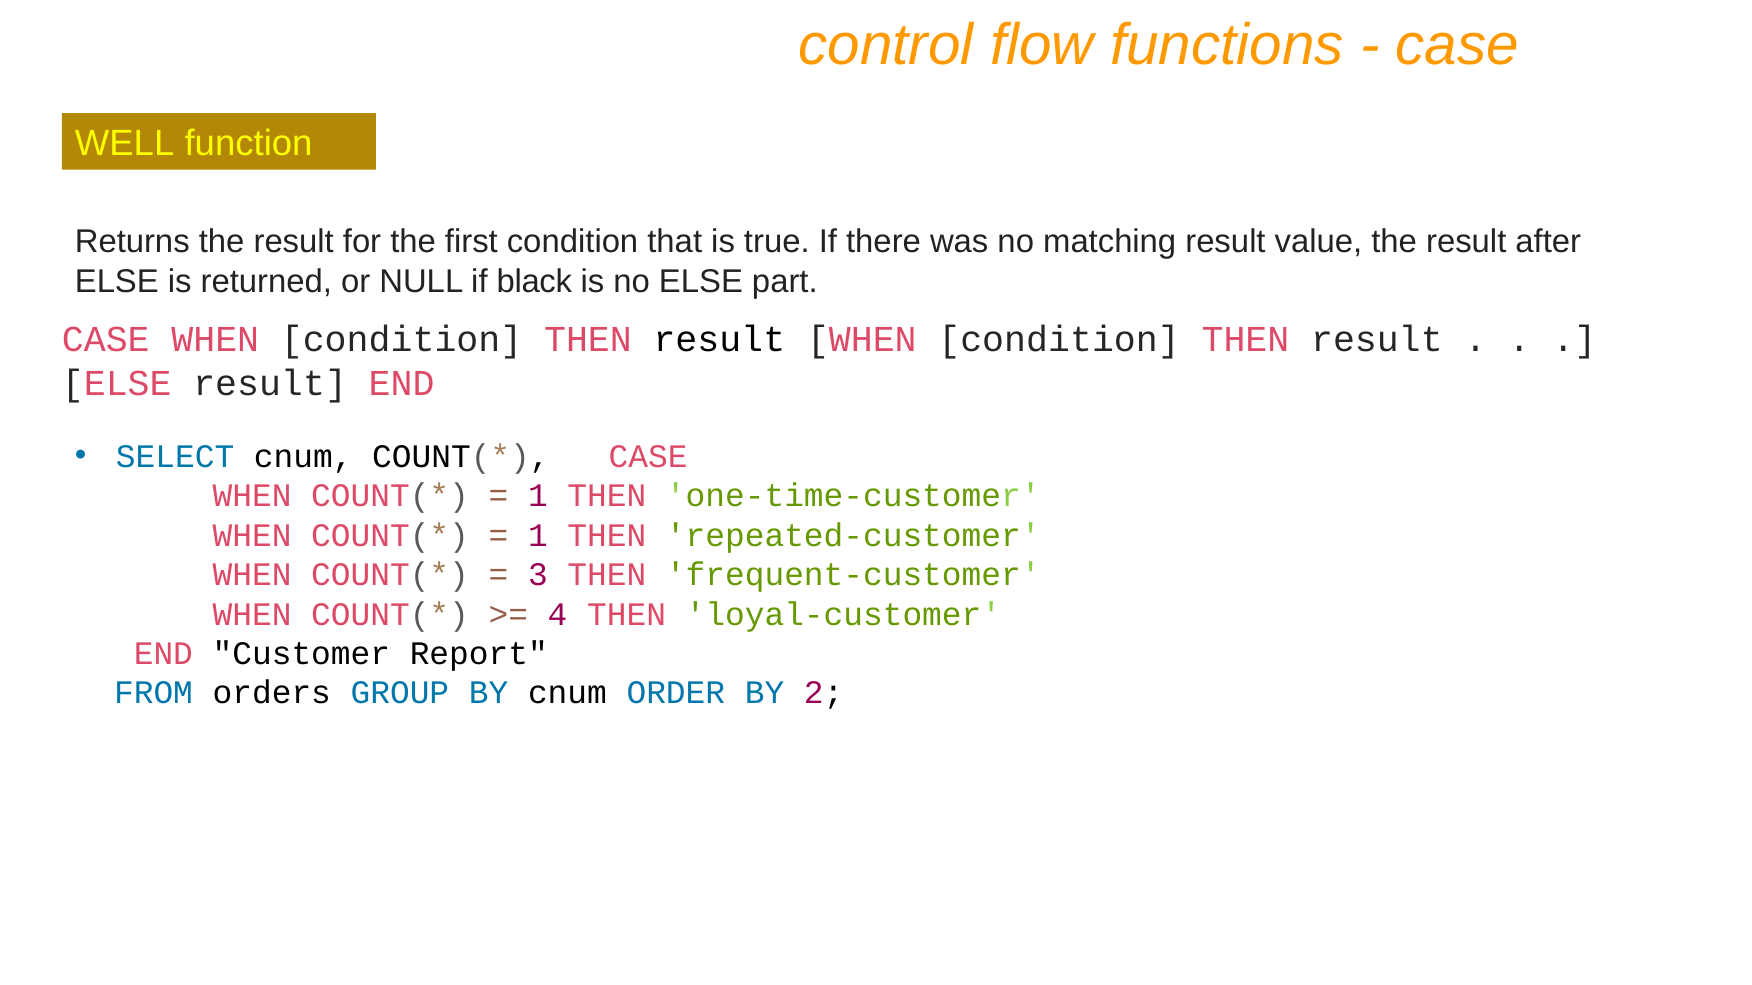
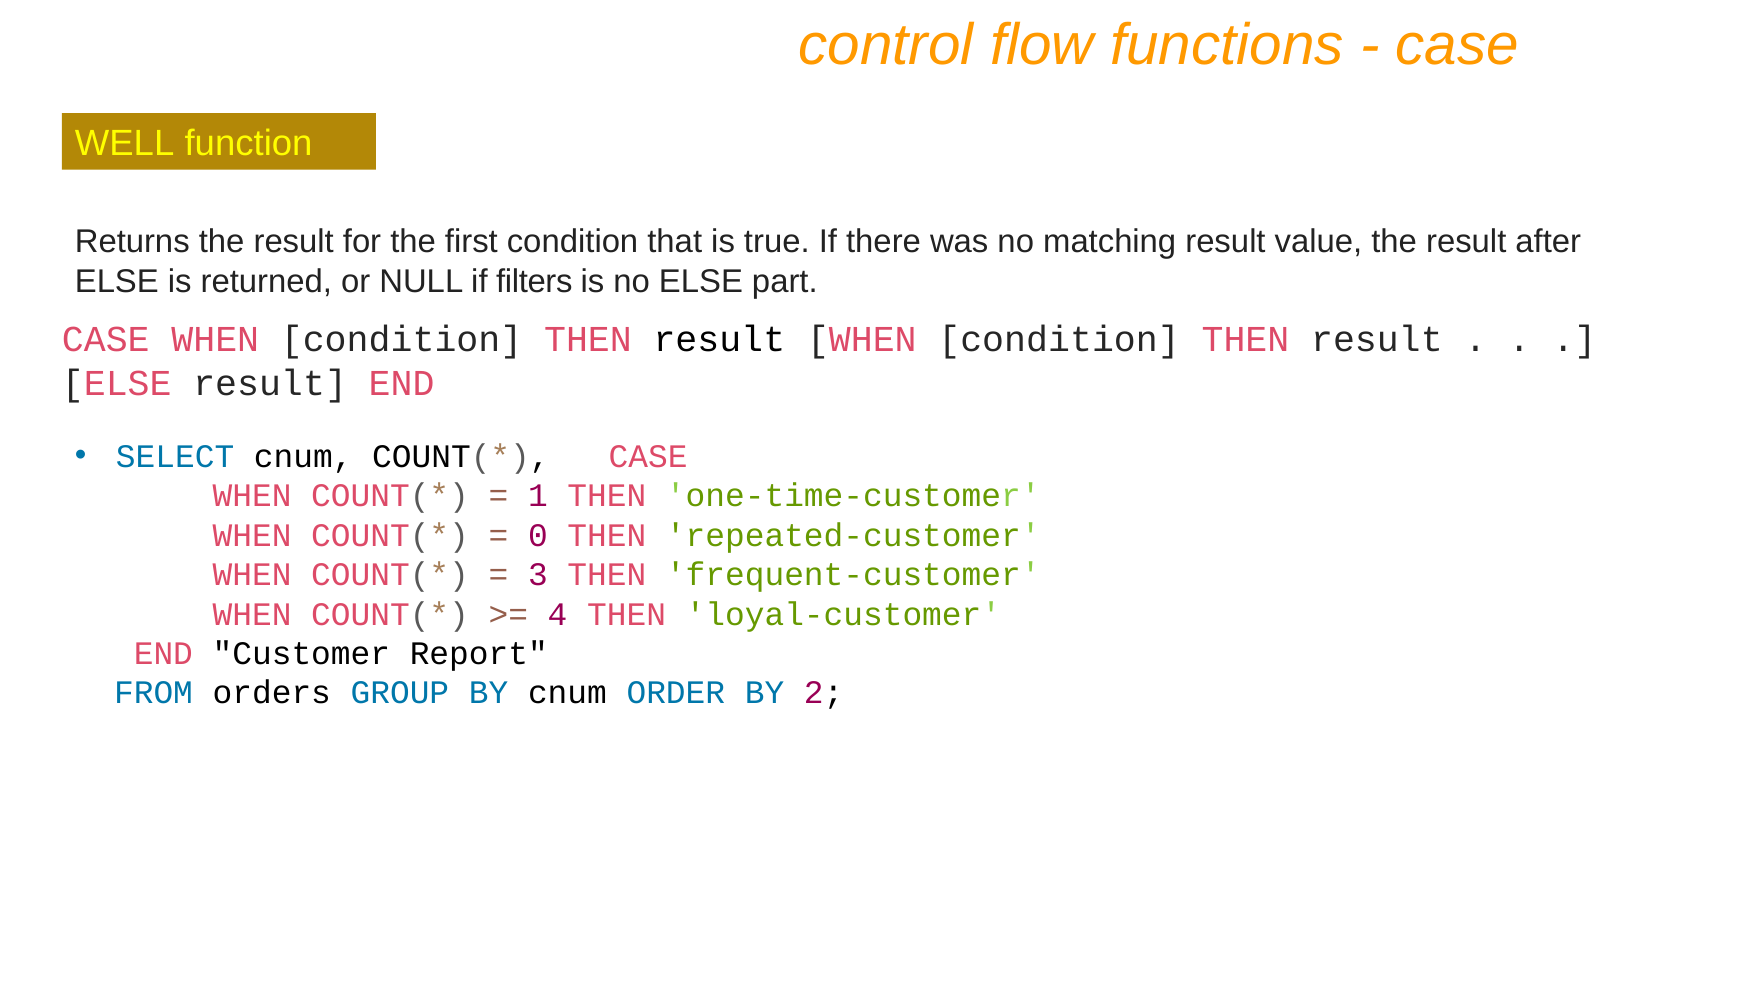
black: black -> filters
1 at (538, 536): 1 -> 0
